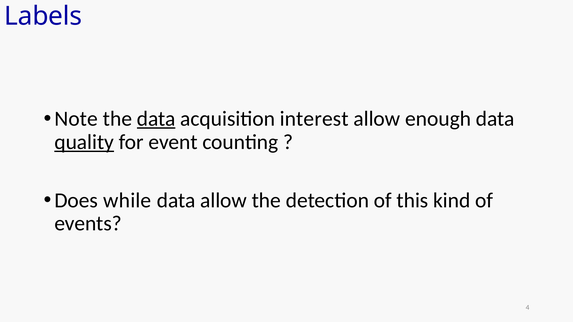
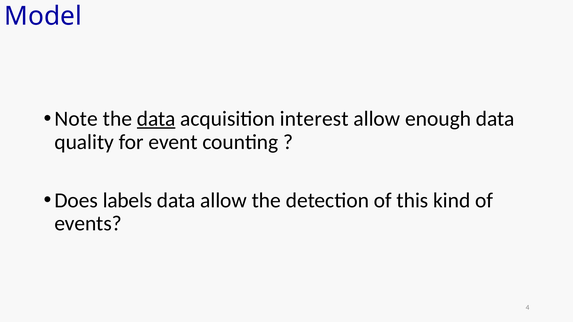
Labels: Labels -> Model
quality underline: present -> none
while: while -> labels
